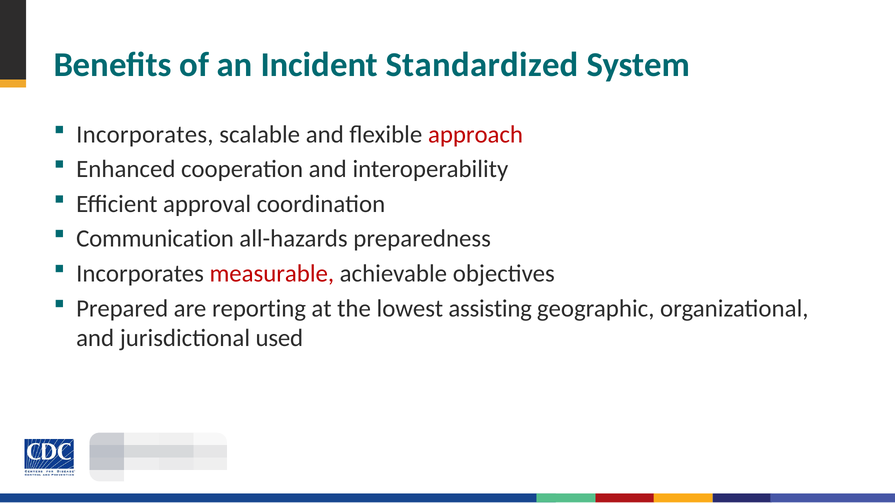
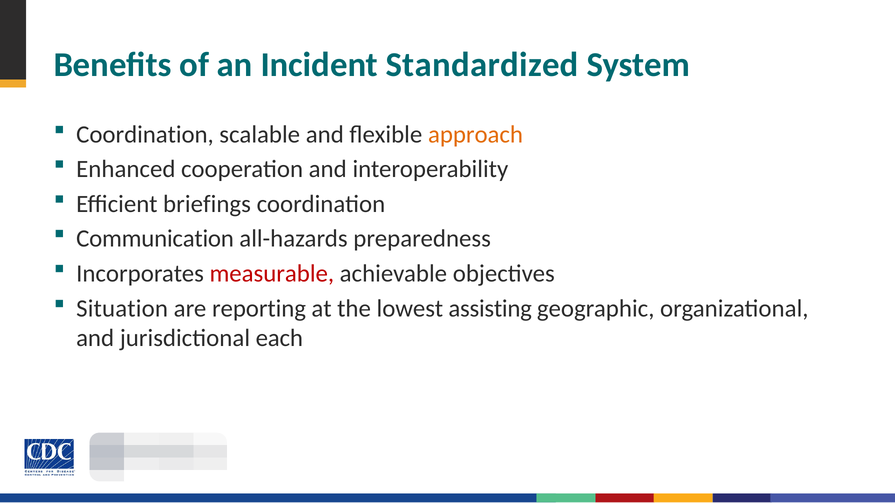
Incorporates at (145, 135): Incorporates -> Coordination
approach colour: red -> orange
approval: approval -> briefings
Prepared: Prepared -> Situation
used: used -> each
